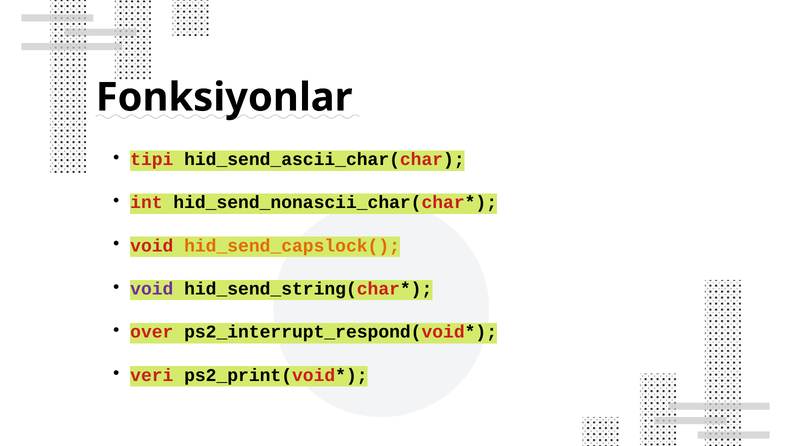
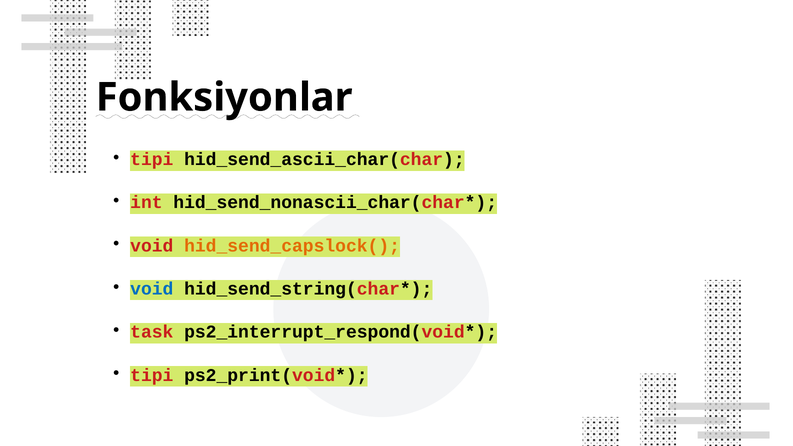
void at (152, 289) colour: purple -> blue
over: over -> task
veri at (152, 375): veri -> tipi
